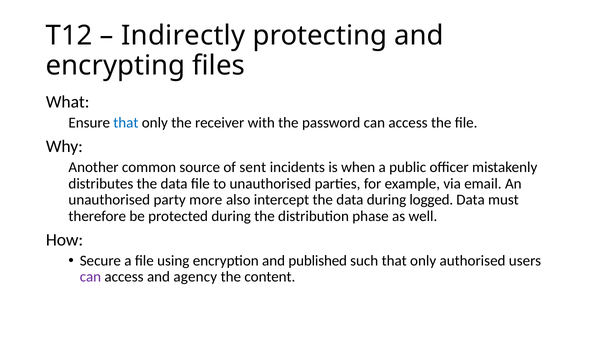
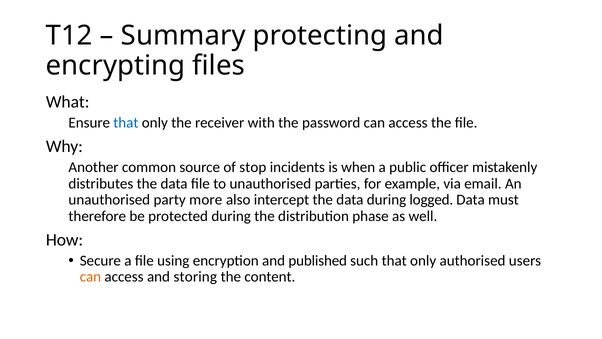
Indirectly: Indirectly -> Summary
sent: sent -> stop
can at (90, 277) colour: purple -> orange
agency: agency -> storing
